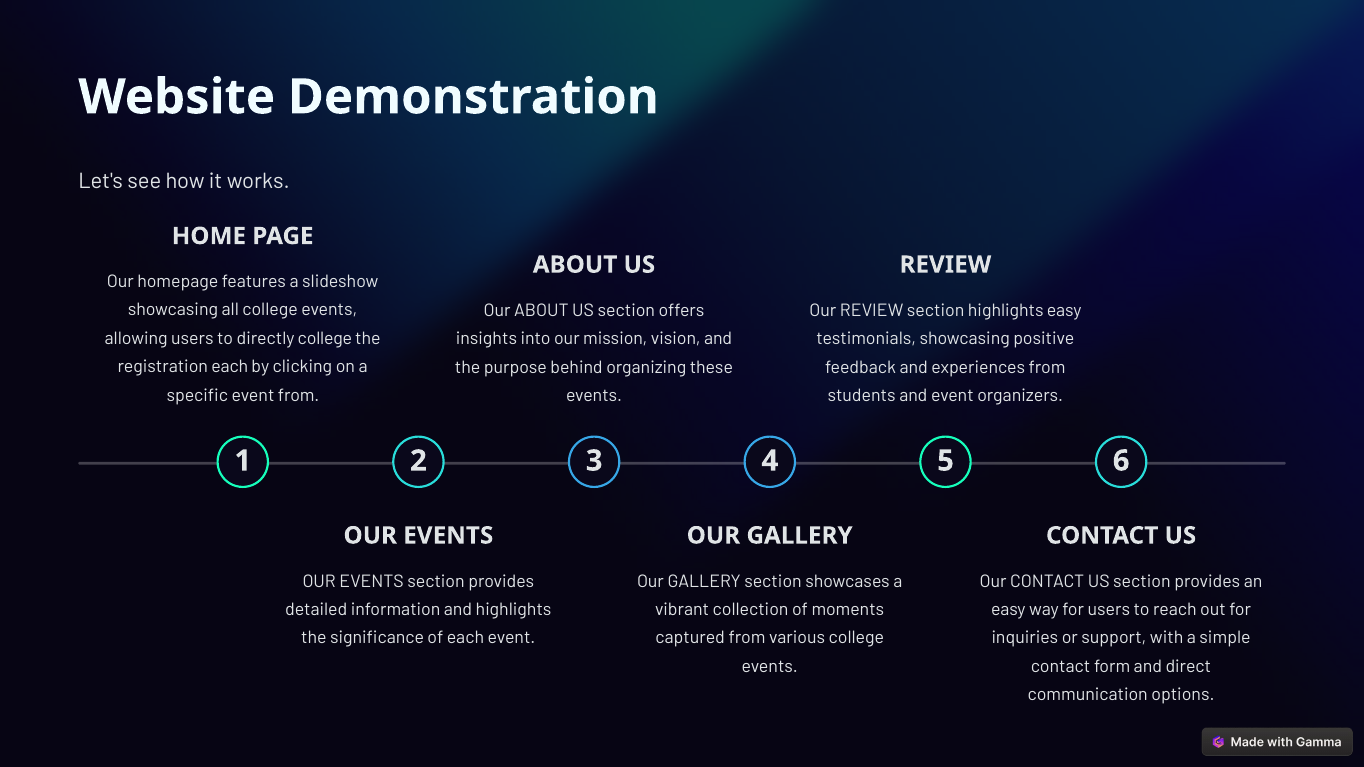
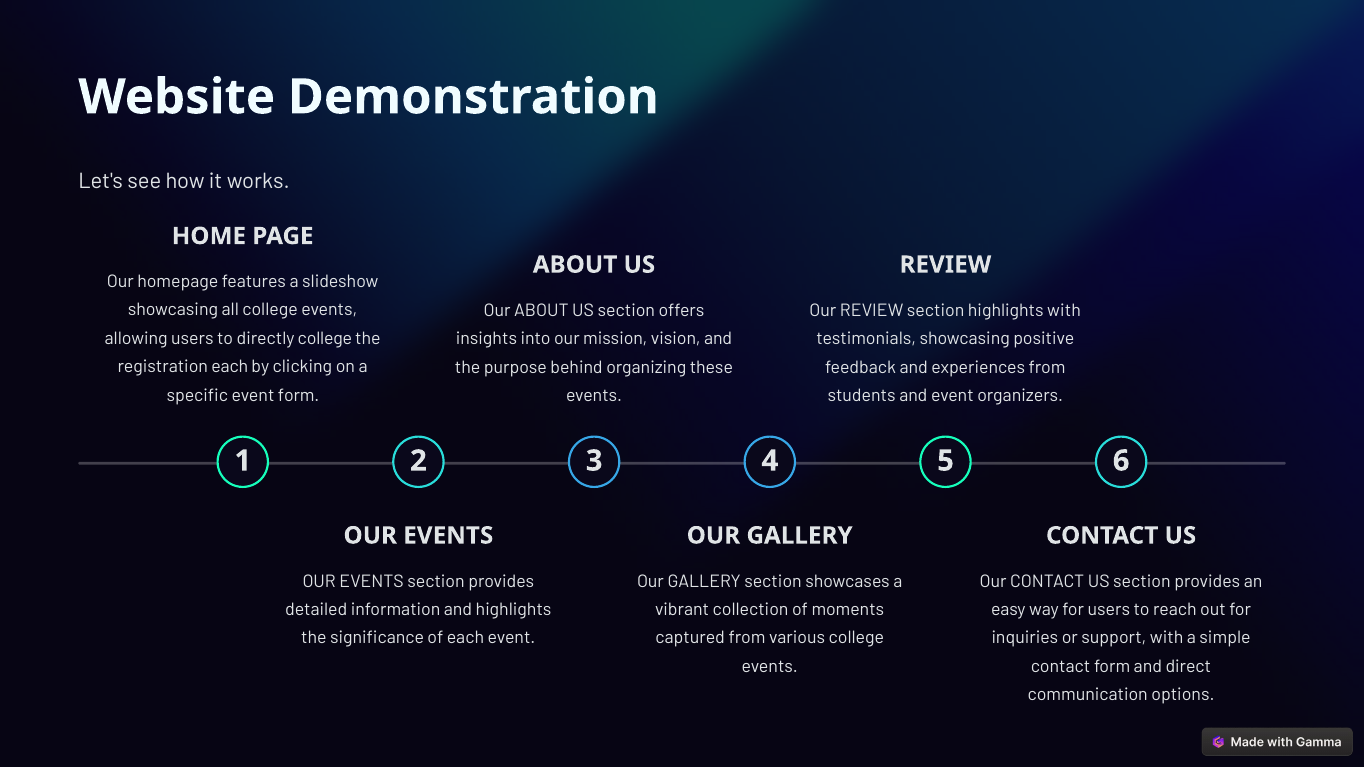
highlights easy: easy -> with
event from: from -> form
